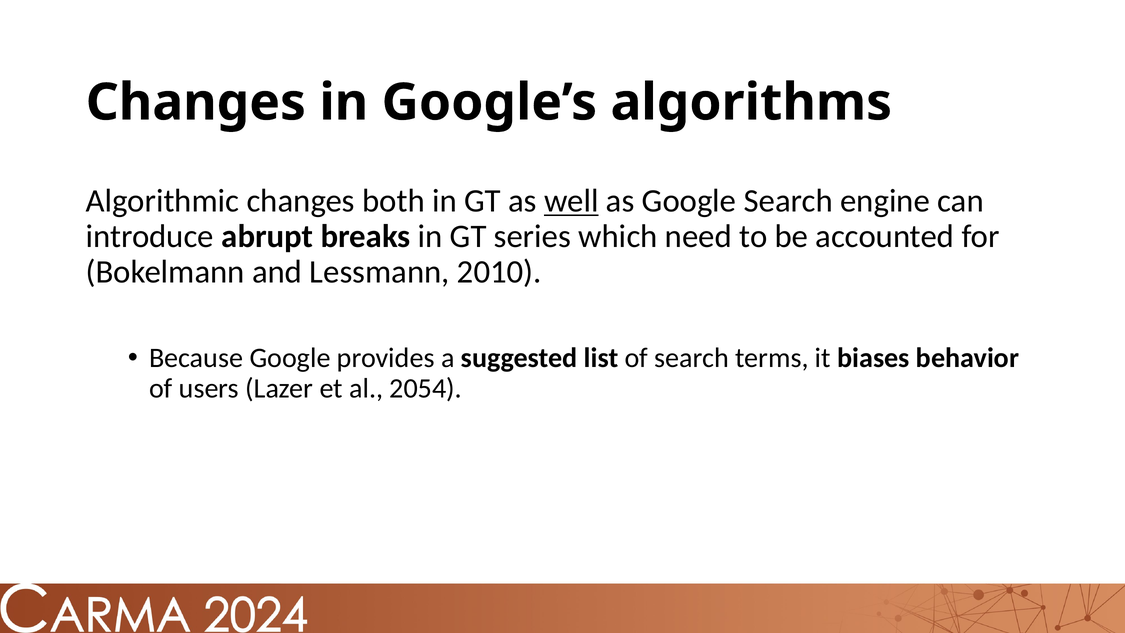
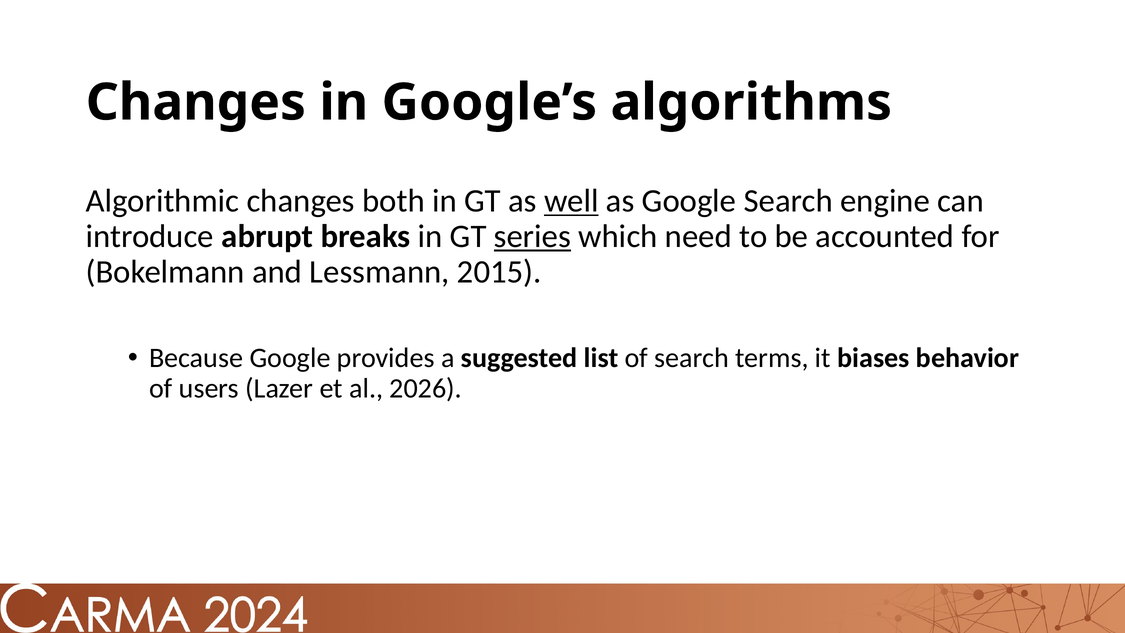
series underline: none -> present
2010: 2010 -> 2015
2054: 2054 -> 2026
